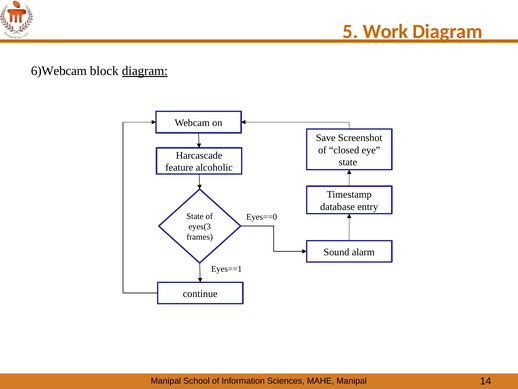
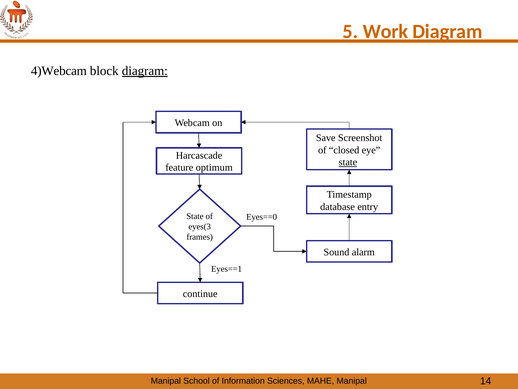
6)Webcam: 6)Webcam -> 4)Webcam
state at (348, 162) underline: none -> present
alcoholic: alcoholic -> optimum
